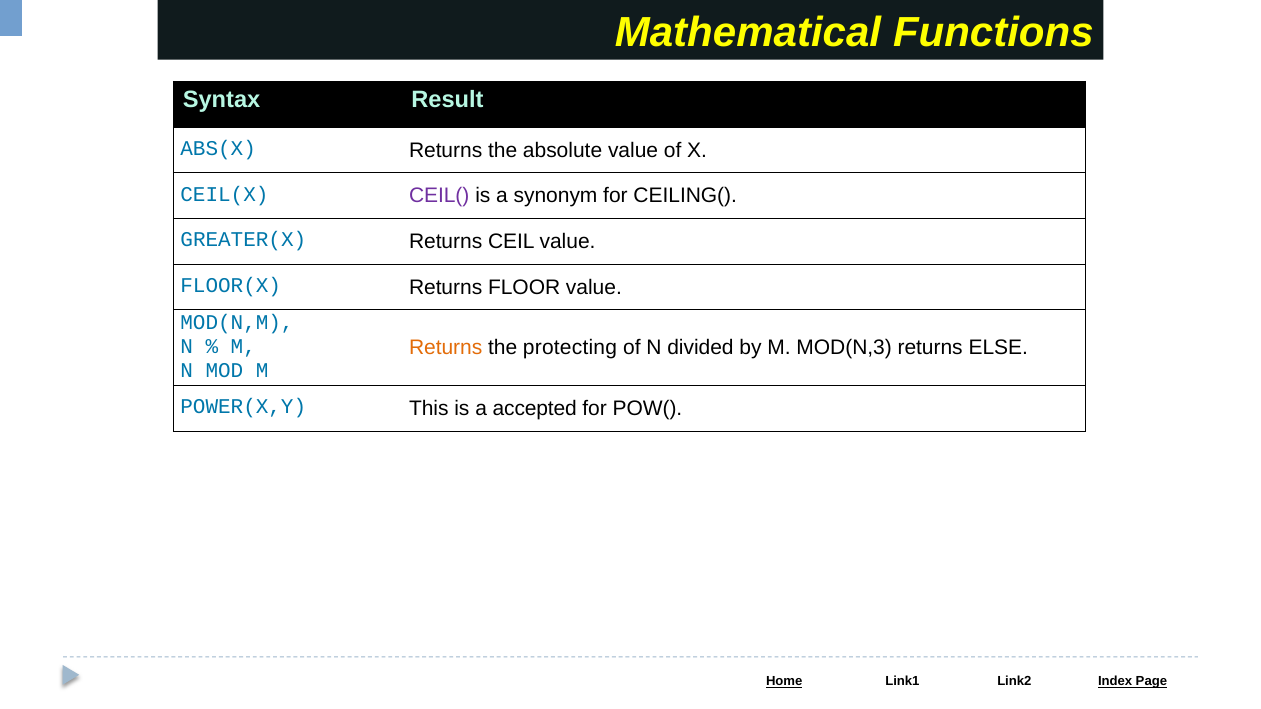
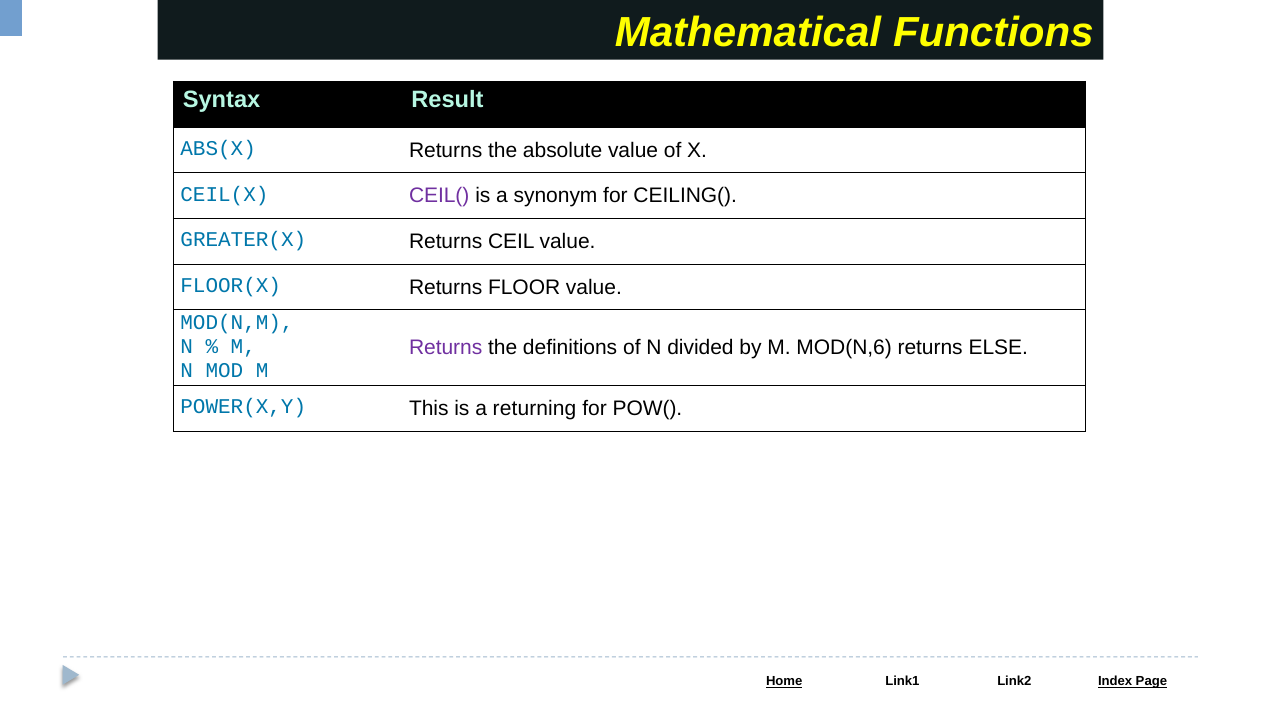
Returns at (446, 348) colour: orange -> purple
protecting: protecting -> definitions
MOD(N,3: MOD(N,3 -> MOD(N,6
accepted: accepted -> returning
